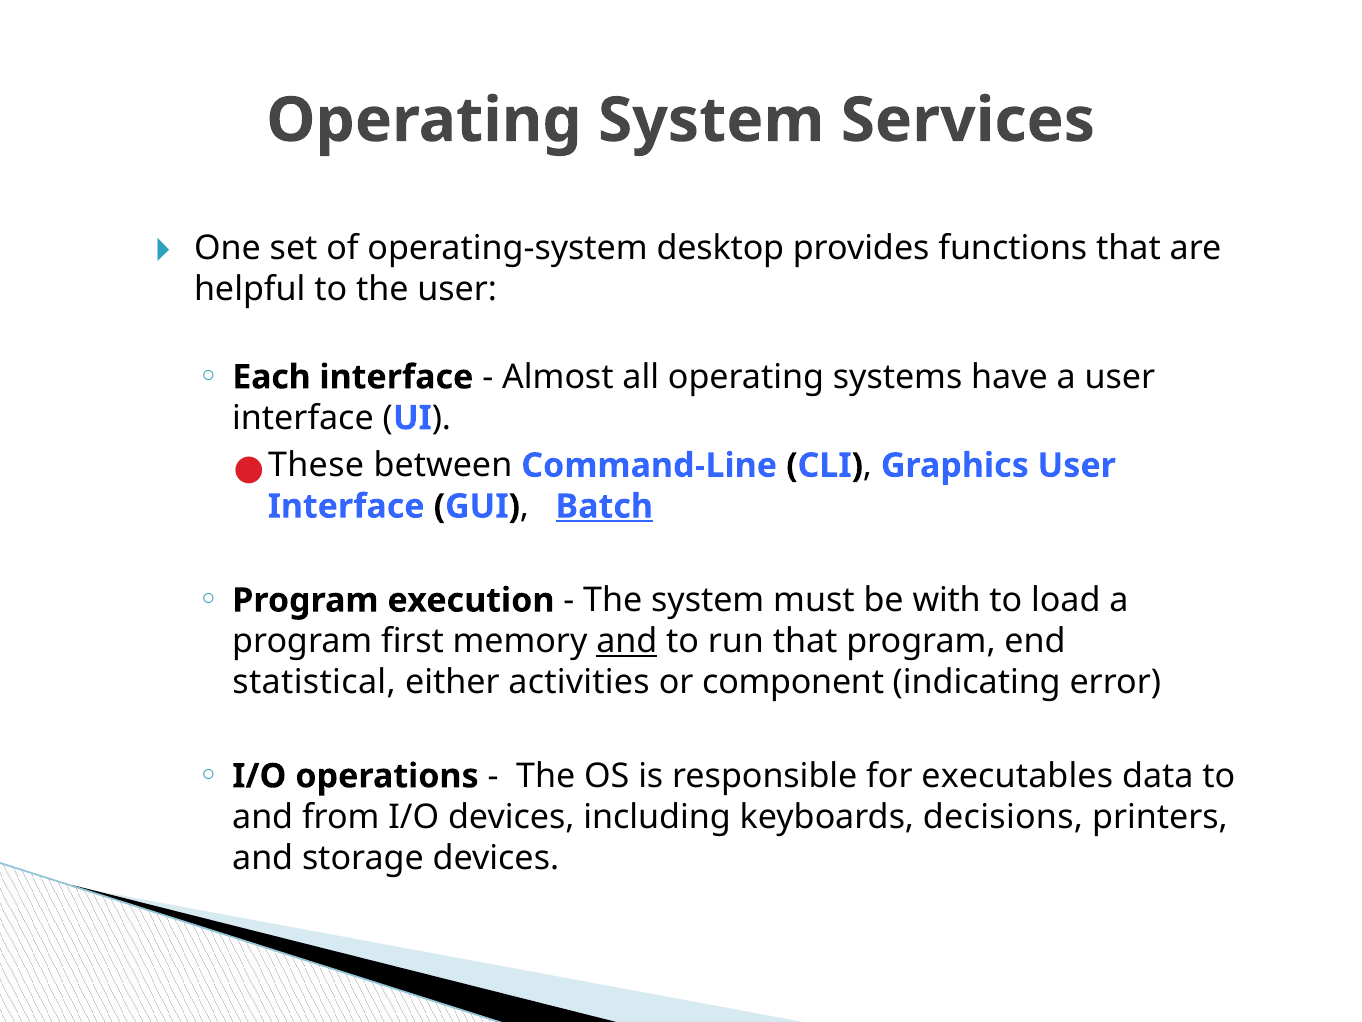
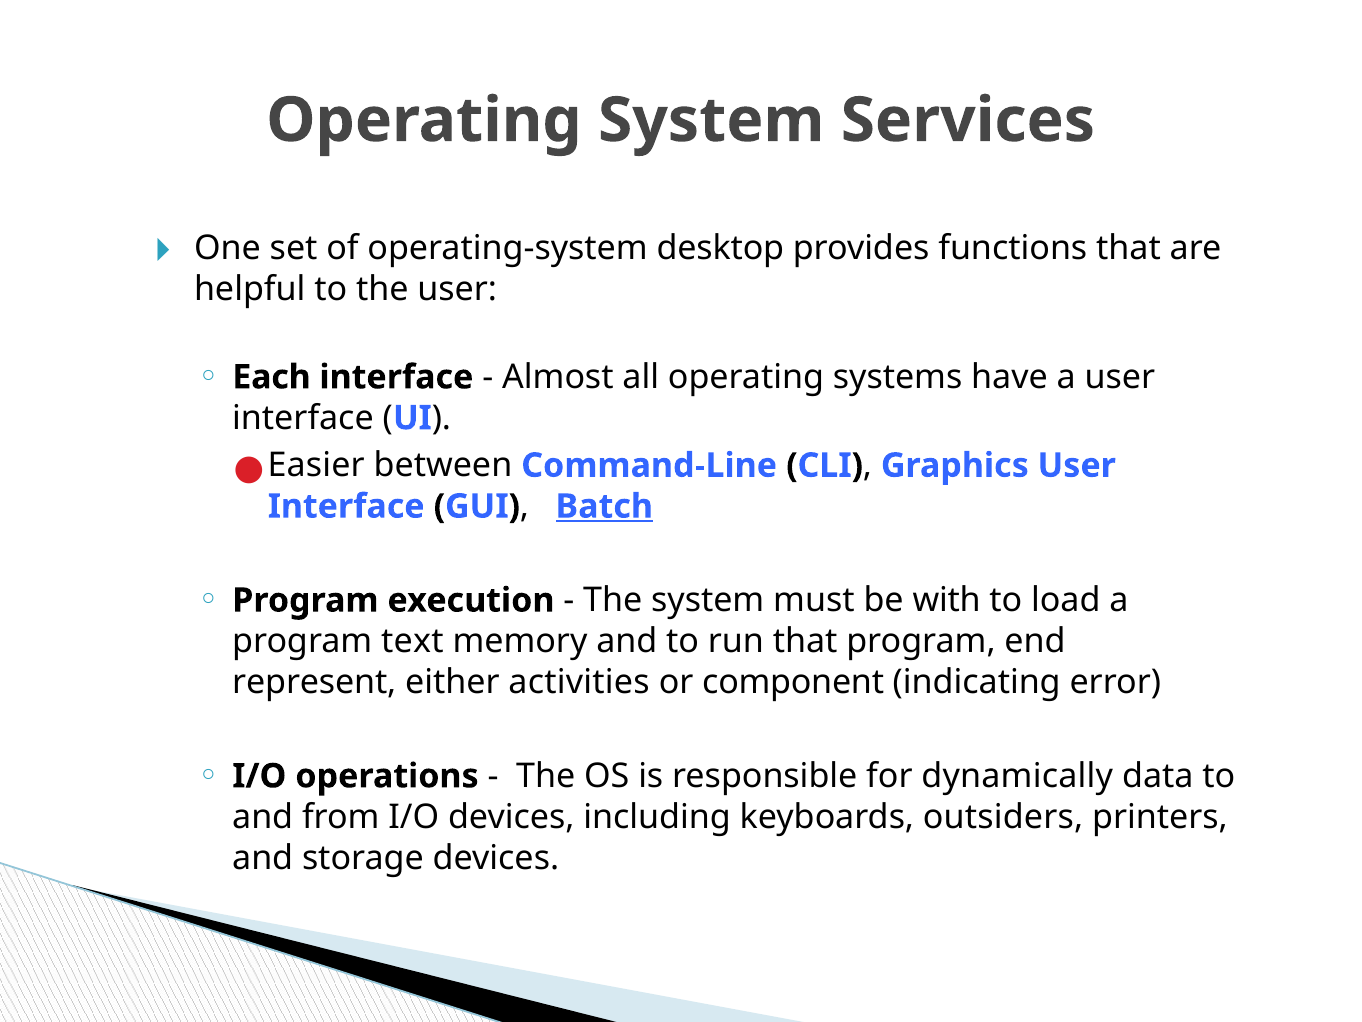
These: These -> Easier
first: first -> text
and at (627, 641) underline: present -> none
statistical: statistical -> represent
executables: executables -> dynamically
decisions: decisions -> outsiders
